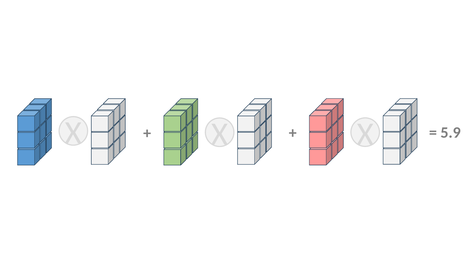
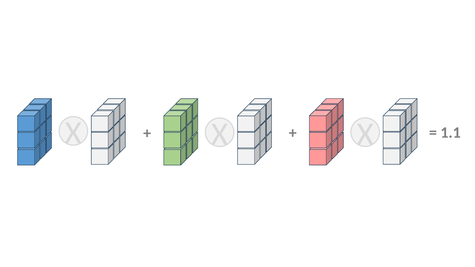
5.9: 5.9 -> 1.1
